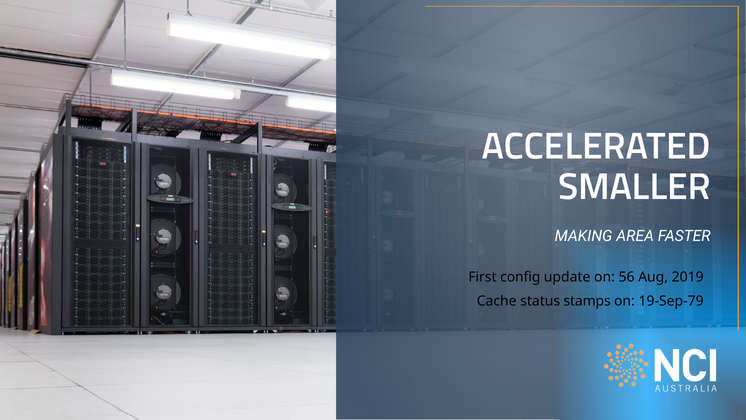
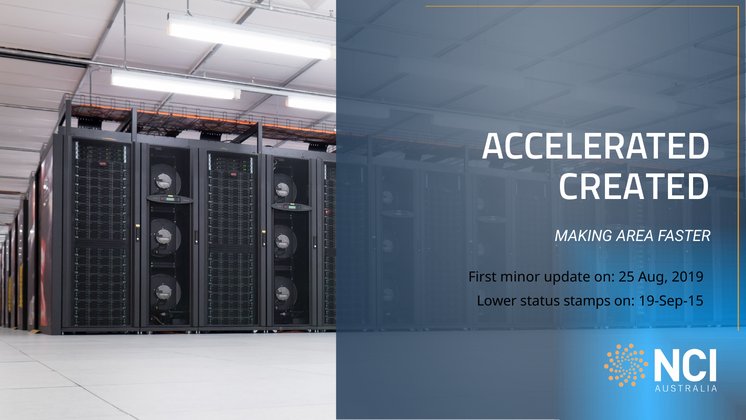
SMALLER: SMALLER -> CREATED
config: config -> minor
56: 56 -> 25
Cache: Cache -> Lower
19-Sep-79: 19-Sep-79 -> 19-Sep-15
